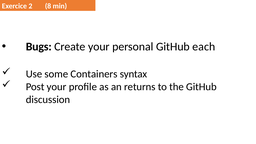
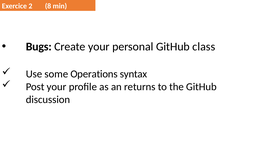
each: each -> class
Containers: Containers -> Operations
